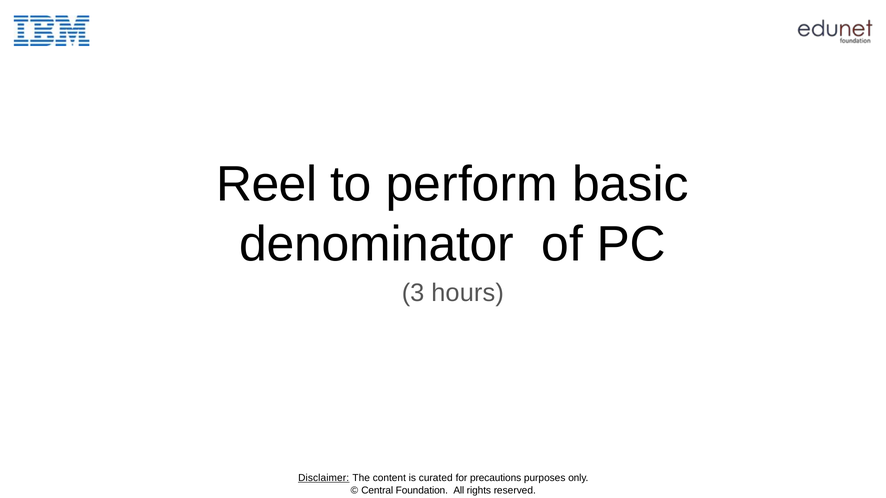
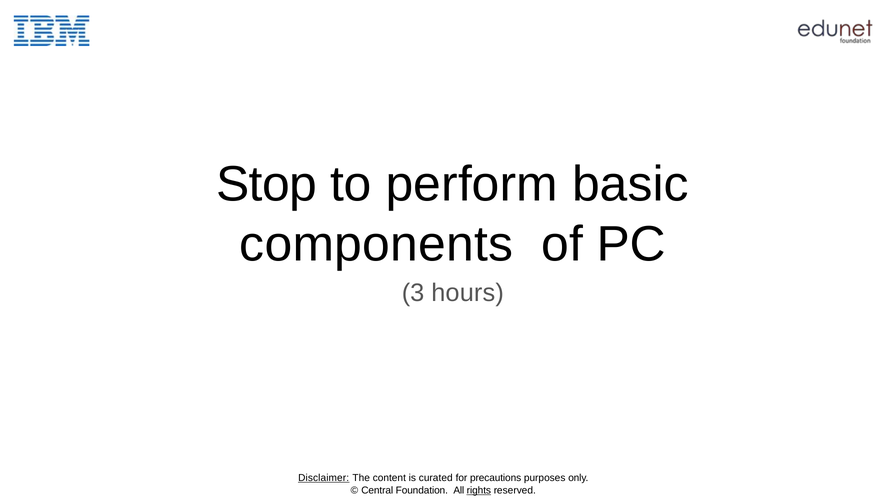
Reel: Reel -> Stop
denominator: denominator -> components
rights underline: none -> present
